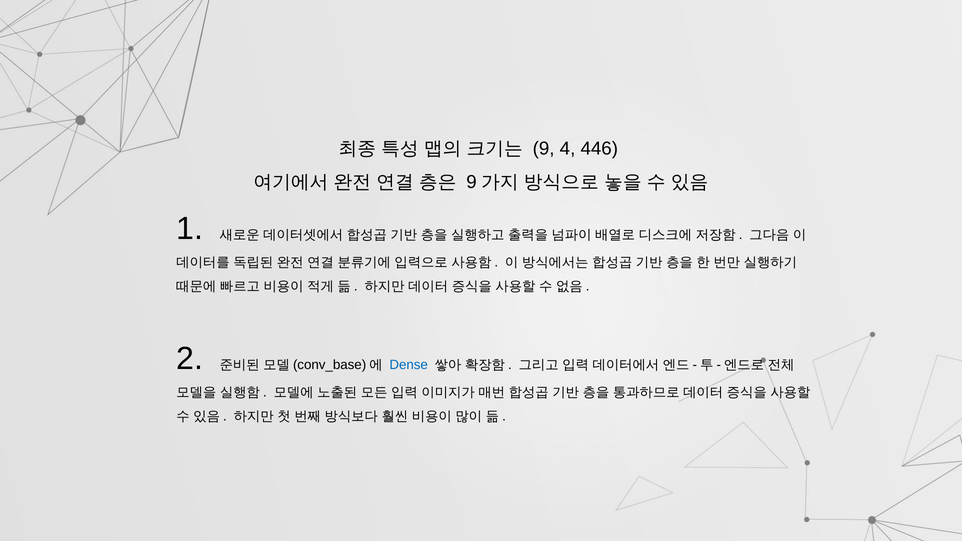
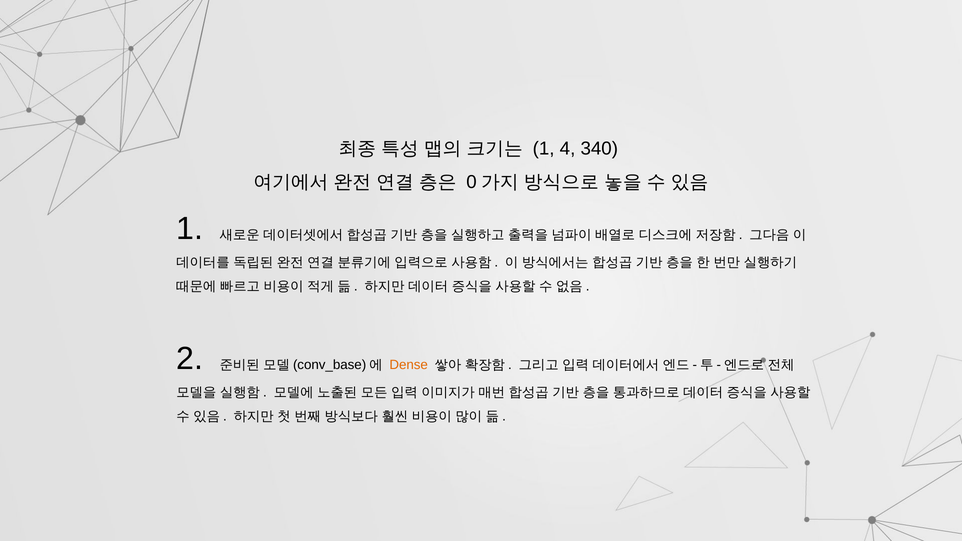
9 at (544, 149): 9 -> 1
446: 446 -> 340
9 at (472, 182): 9 -> 0
Dense colour: blue -> orange
